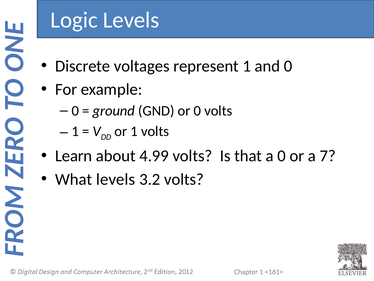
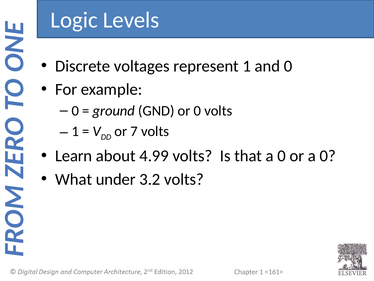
or 1: 1 -> 7
or a 7: 7 -> 0
What levels: levels -> under
